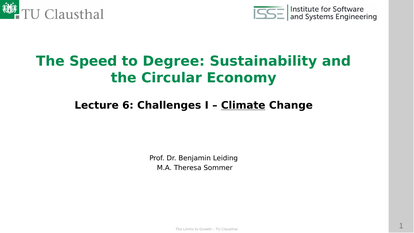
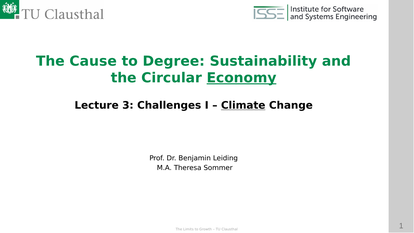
Speed: Speed -> Cause
Economy underline: none -> present
6: 6 -> 3
